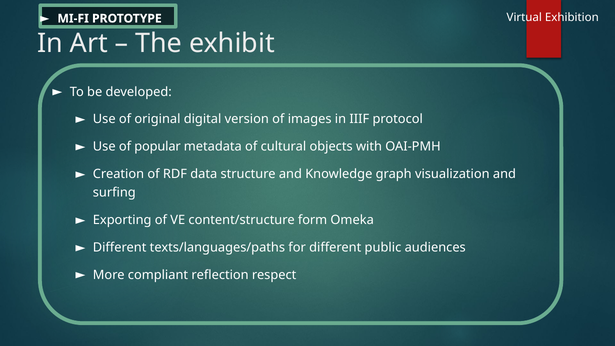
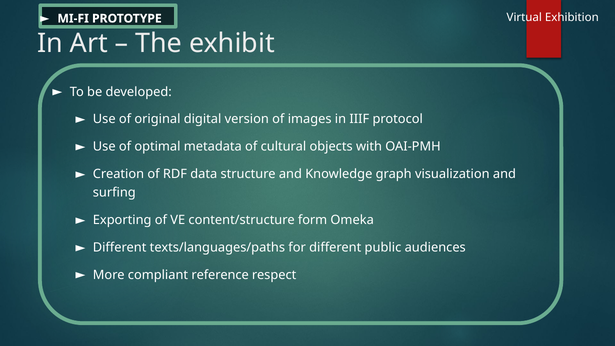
popular: popular -> optimal
reflection: reflection -> reference
